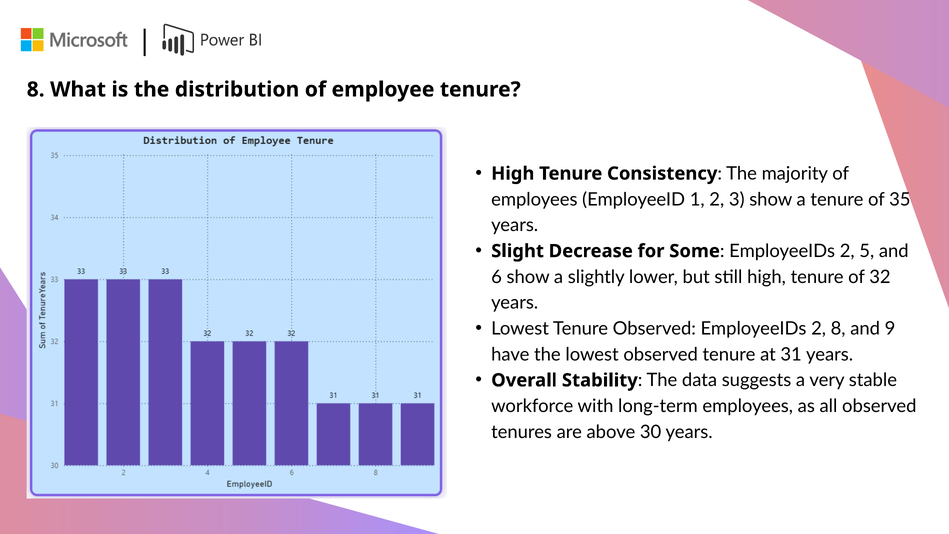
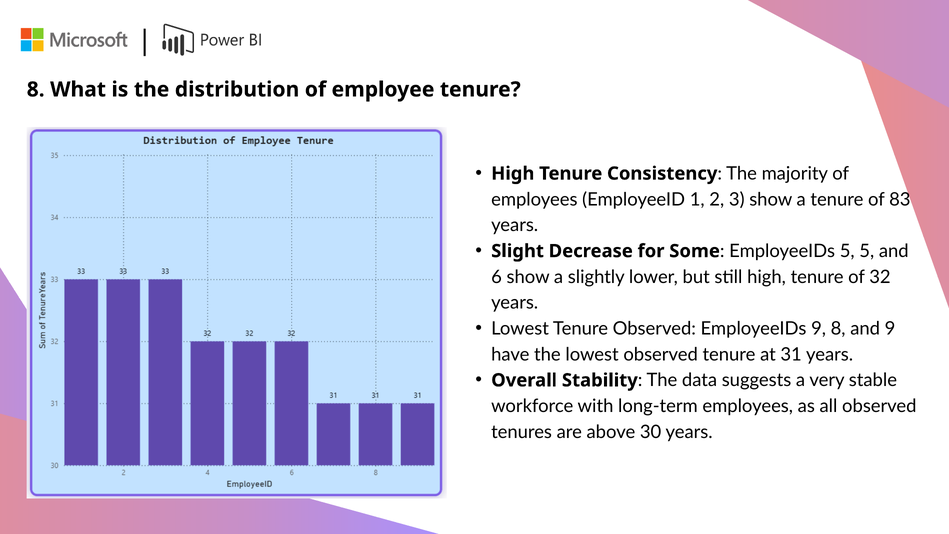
35: 35 -> 83
2 at (847, 251): 2 -> 5
Observed EmployeeIDs 2: 2 -> 9
